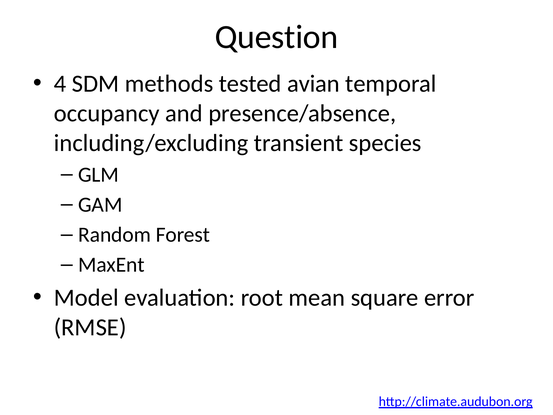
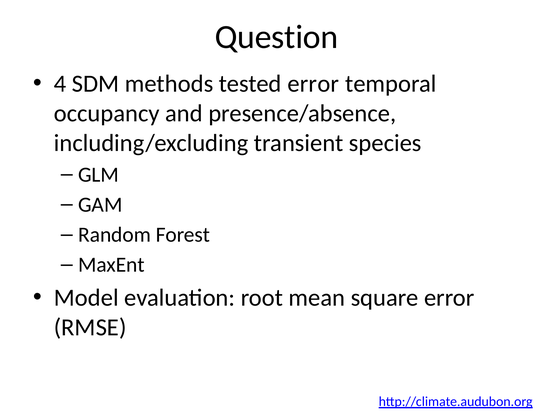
tested avian: avian -> error
